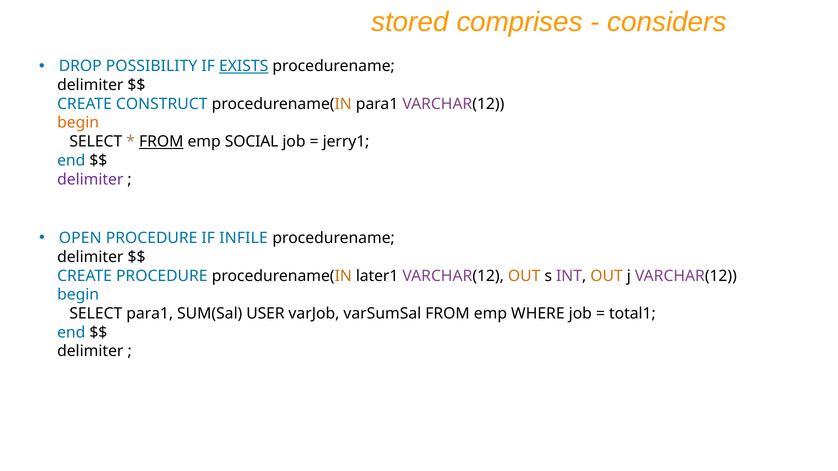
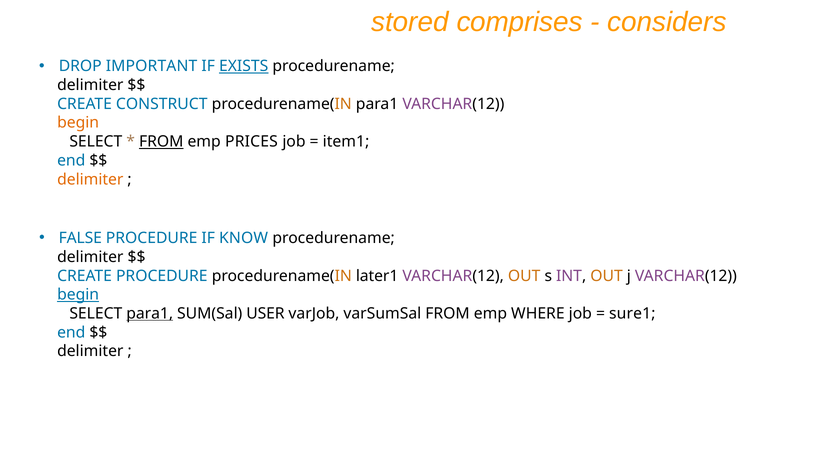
POSSIBILITY: POSSIBILITY -> IMPORTANT
SOCIAL: SOCIAL -> PRICES
jerry1: jerry1 -> item1
delimiter at (90, 179) colour: purple -> orange
OPEN: OPEN -> FALSE
INFILE: INFILE -> KNOW
begin at (78, 295) underline: none -> present
para1 at (150, 314) underline: none -> present
total1: total1 -> sure1
